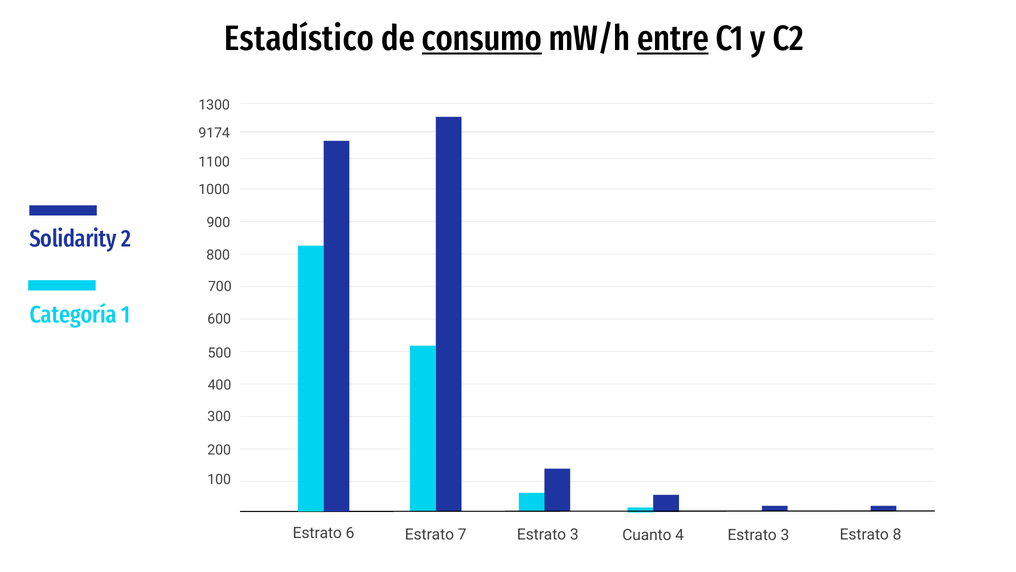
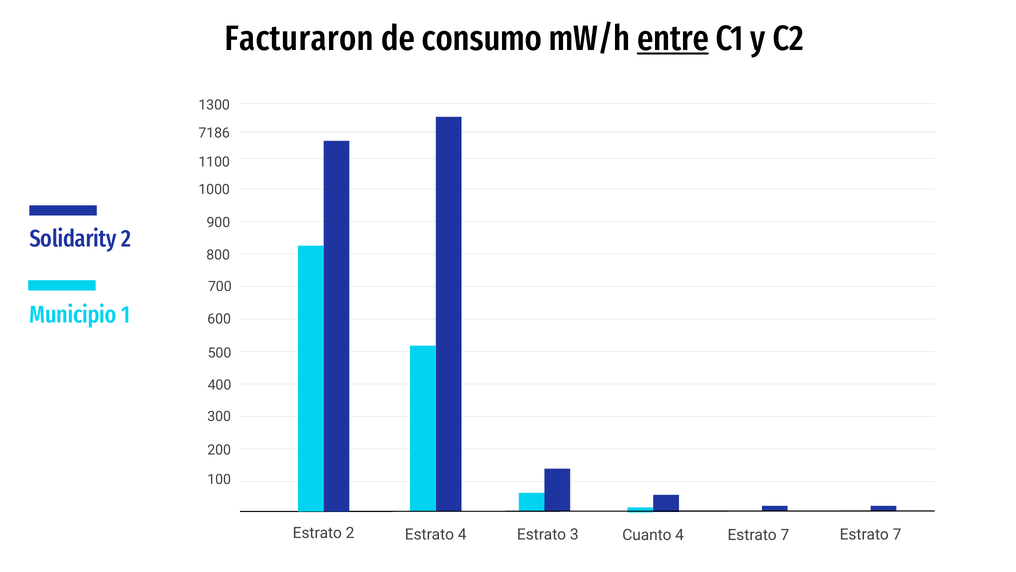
Estadístico: Estadístico -> Facturaron
consumo underline: present -> none
9174: 9174 -> 7186
Categoría: Categoría -> Municipio
Estrato 6: 6 -> 2
Estrato 7: 7 -> 4
4 Estrato 3: 3 -> 7
8 at (897, 534): 8 -> 7
